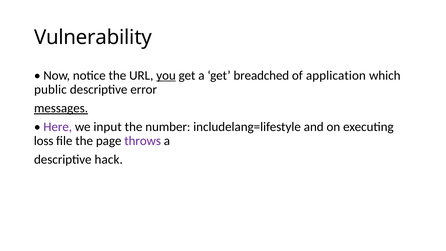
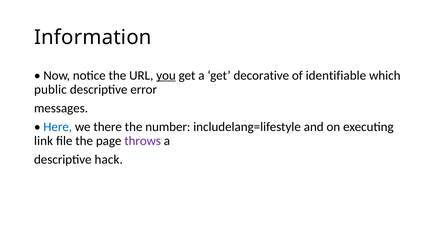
Vulnerability: Vulnerability -> Information
breadched: breadched -> decorative
application: application -> identifiable
messages underline: present -> none
Here colour: purple -> blue
input: input -> there
loss: loss -> link
